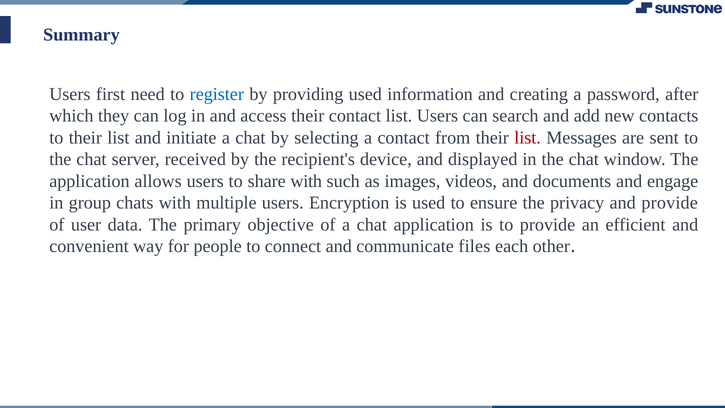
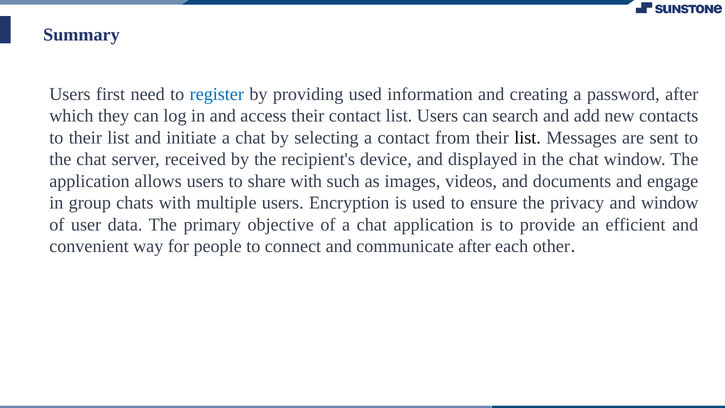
list at (528, 138) colour: red -> black
and provide: provide -> window
communicate files: files -> after
